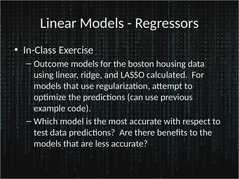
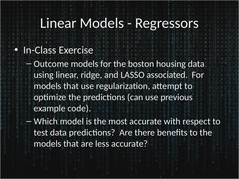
calculated: calculated -> associated
